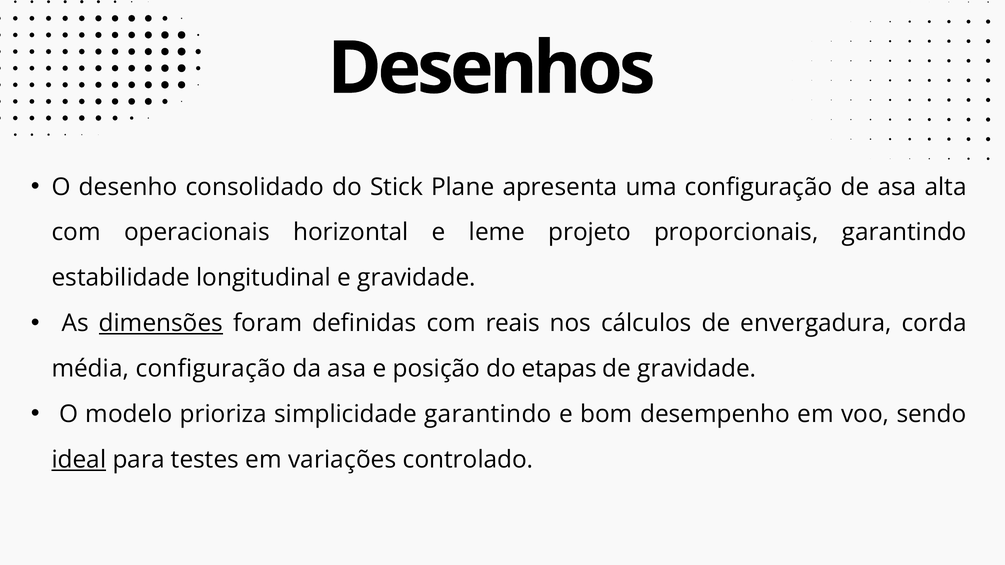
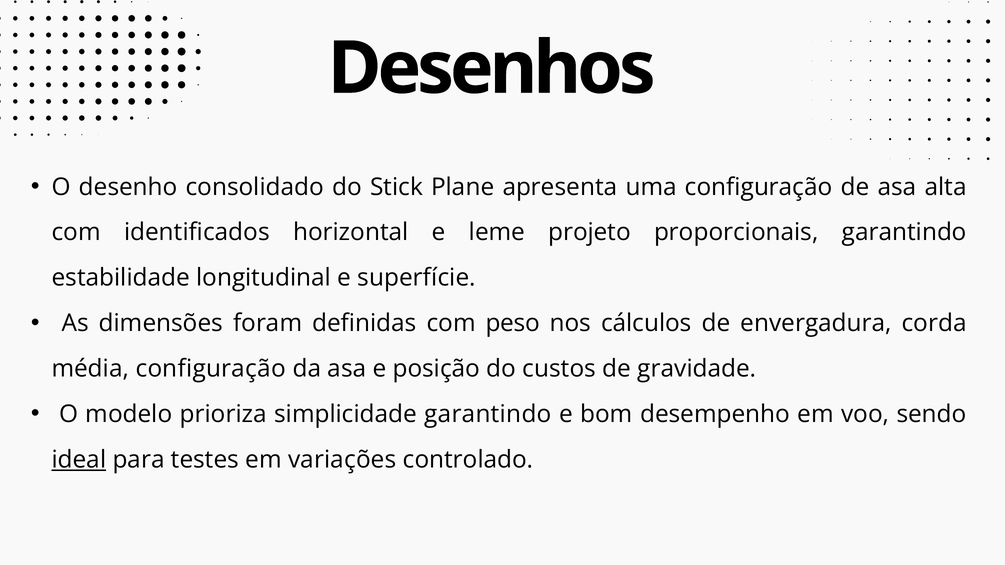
operacionais: operacionais -> identificados
e gravidade: gravidade -> superfície
dimensões underline: present -> none
reais: reais -> peso
etapas: etapas -> custos
